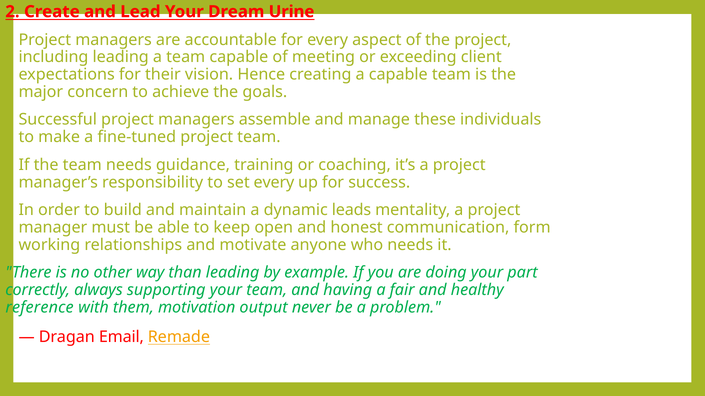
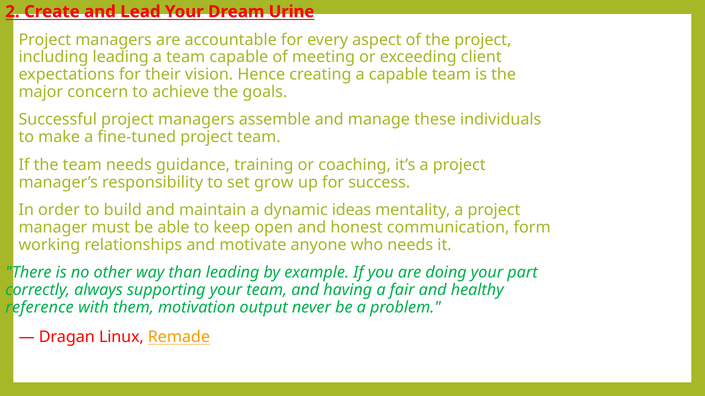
set every: every -> grow
leads: leads -> ideas
Email: Email -> Linux
